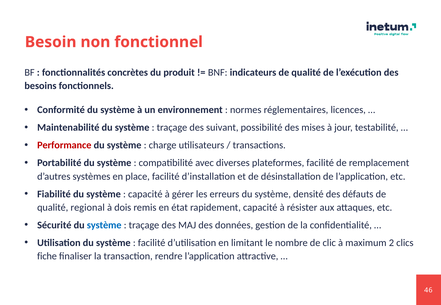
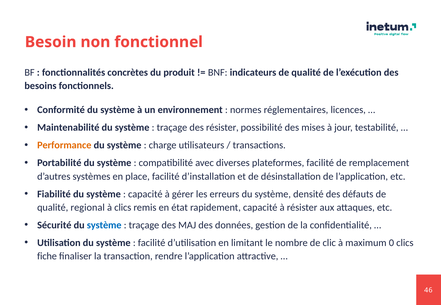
des suivant: suivant -> résister
Performance colour: red -> orange
à dois: dois -> clics
2: 2 -> 0
